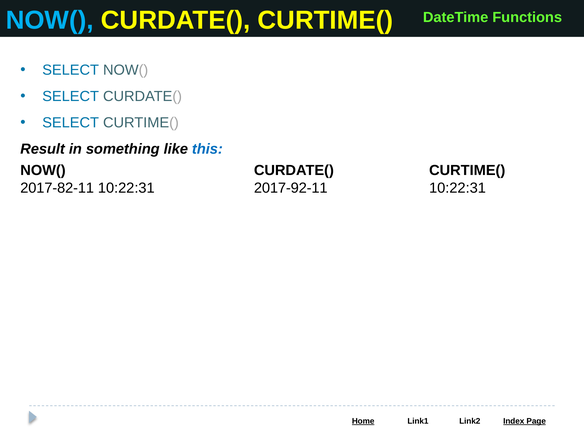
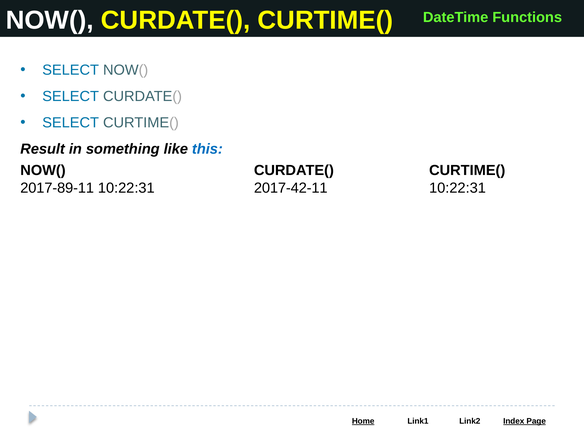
NOW( at (50, 20) colour: light blue -> white
2017-82-11: 2017-82-11 -> 2017-89-11
2017-92-11: 2017-92-11 -> 2017-42-11
